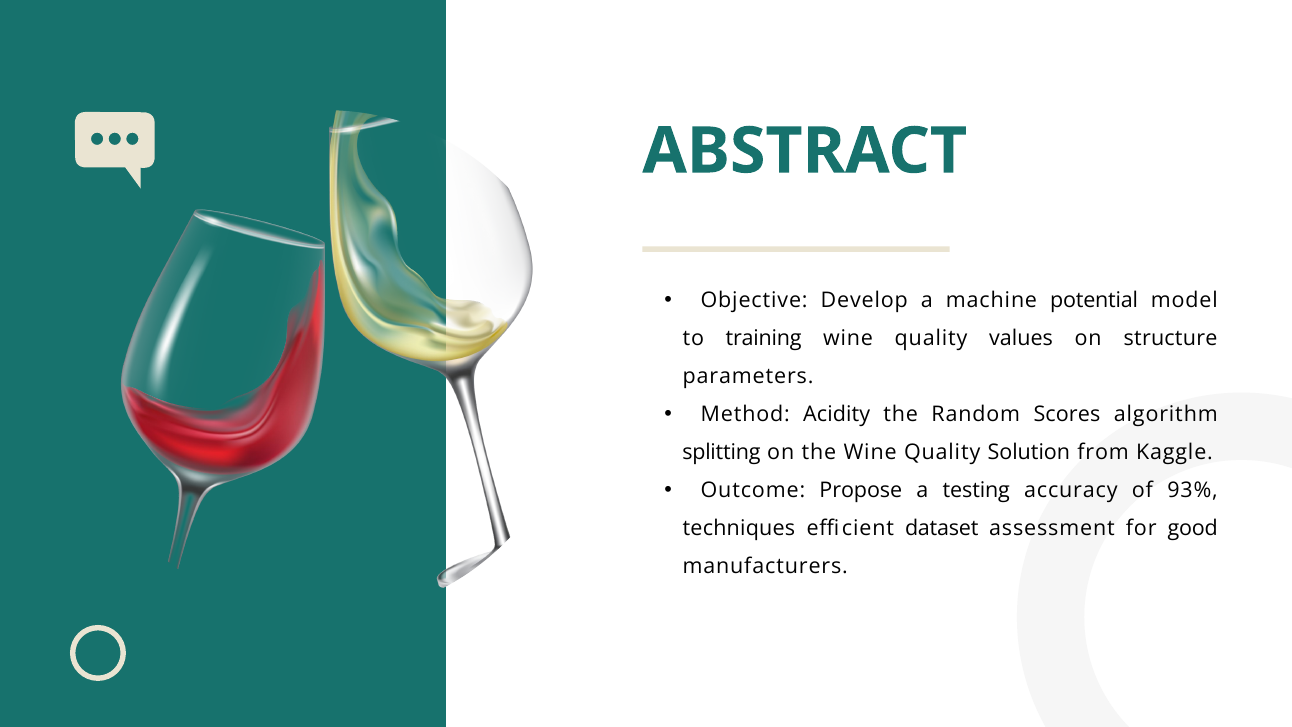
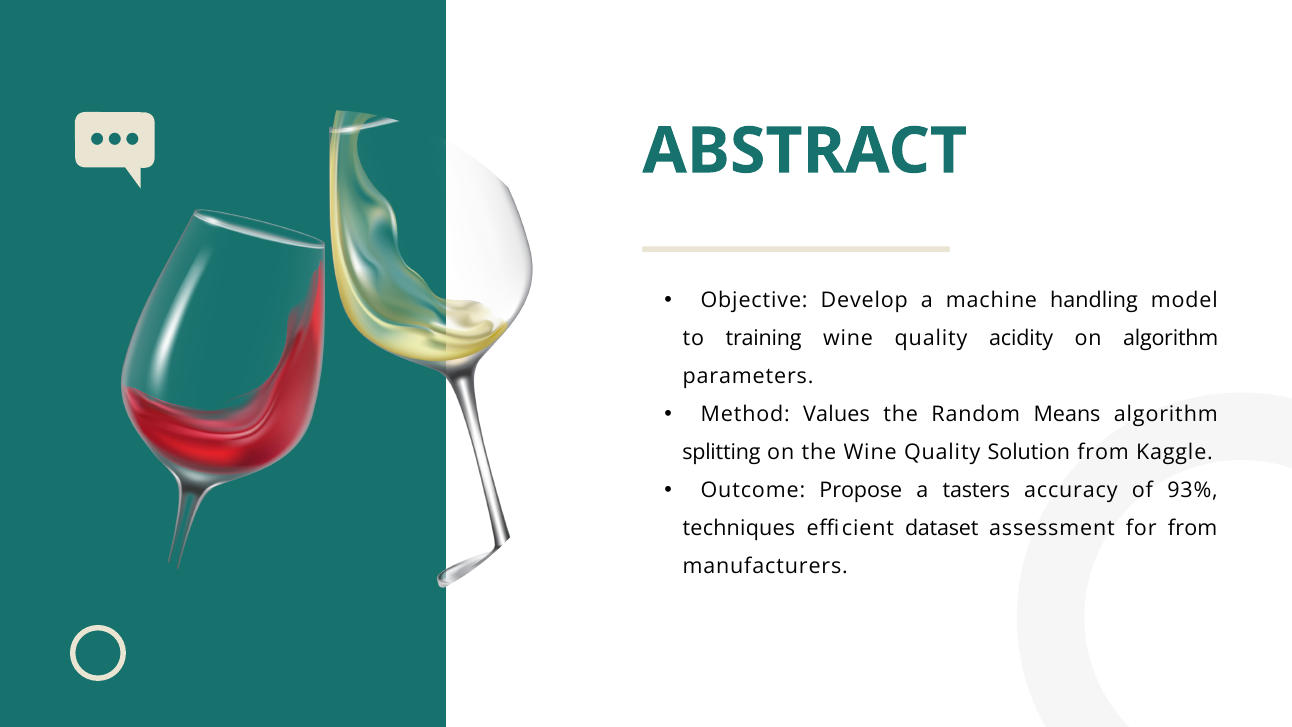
potential: potential -> handling
values: values -> acidity
on structure: structure -> algorithm
Acidity: Acidity -> Values
Scores: Scores -> Means
testing: testing -> tasters
for good: good -> from
